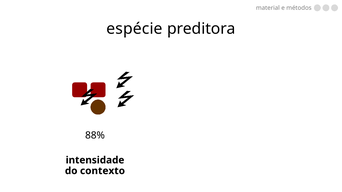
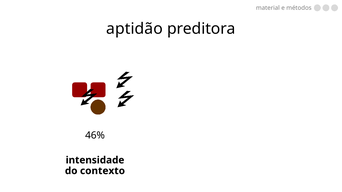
espécie: espécie -> aptidão
88%: 88% -> 46%
